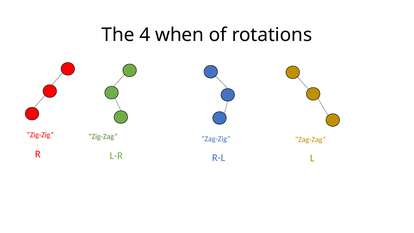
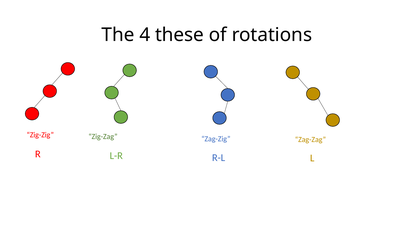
when: when -> these
